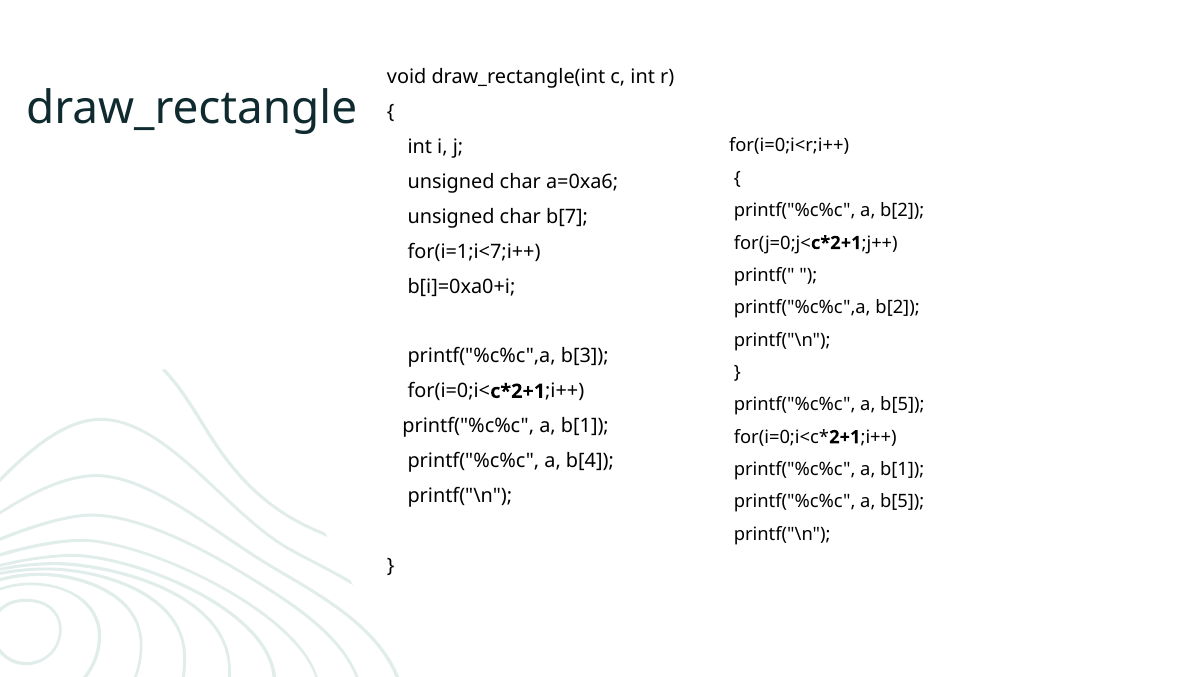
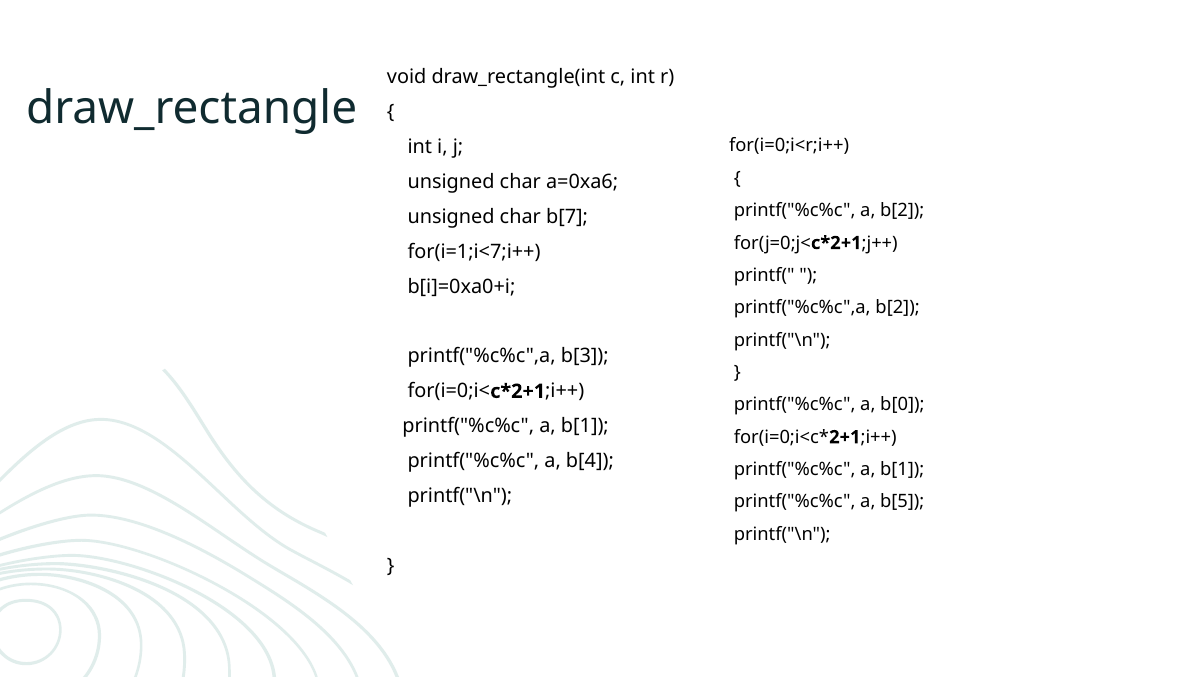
b[5 at (902, 405): b[5 -> b[0
